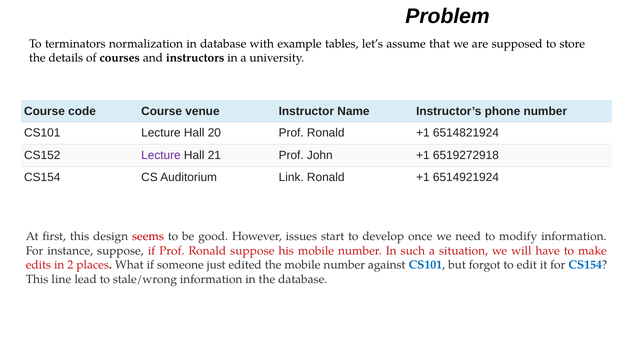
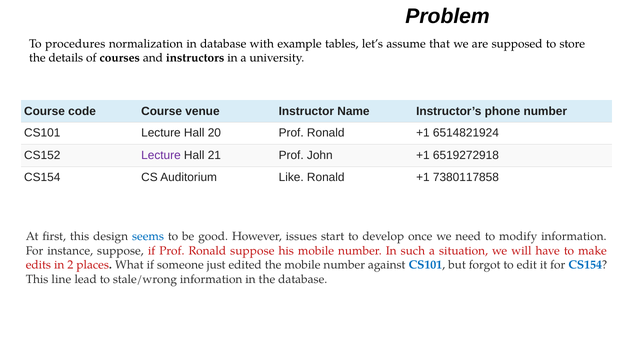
terminators: terminators -> procedures
Link: Link -> Like
6514921924: 6514921924 -> 7380117858
seems colour: red -> blue
